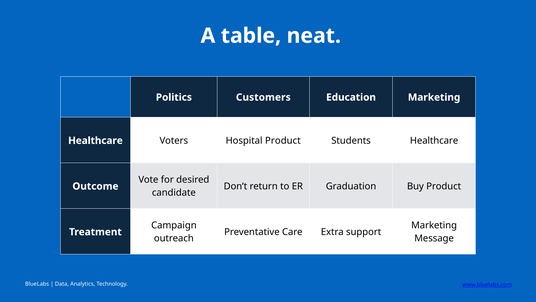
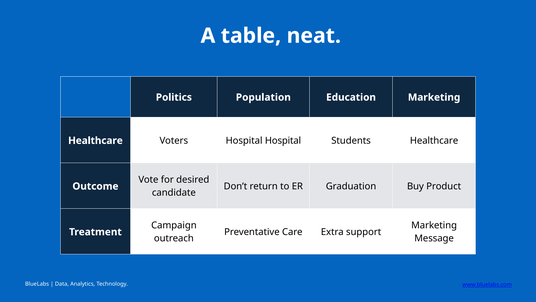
Customers: Customers -> Population
Hospital Product: Product -> Hospital
